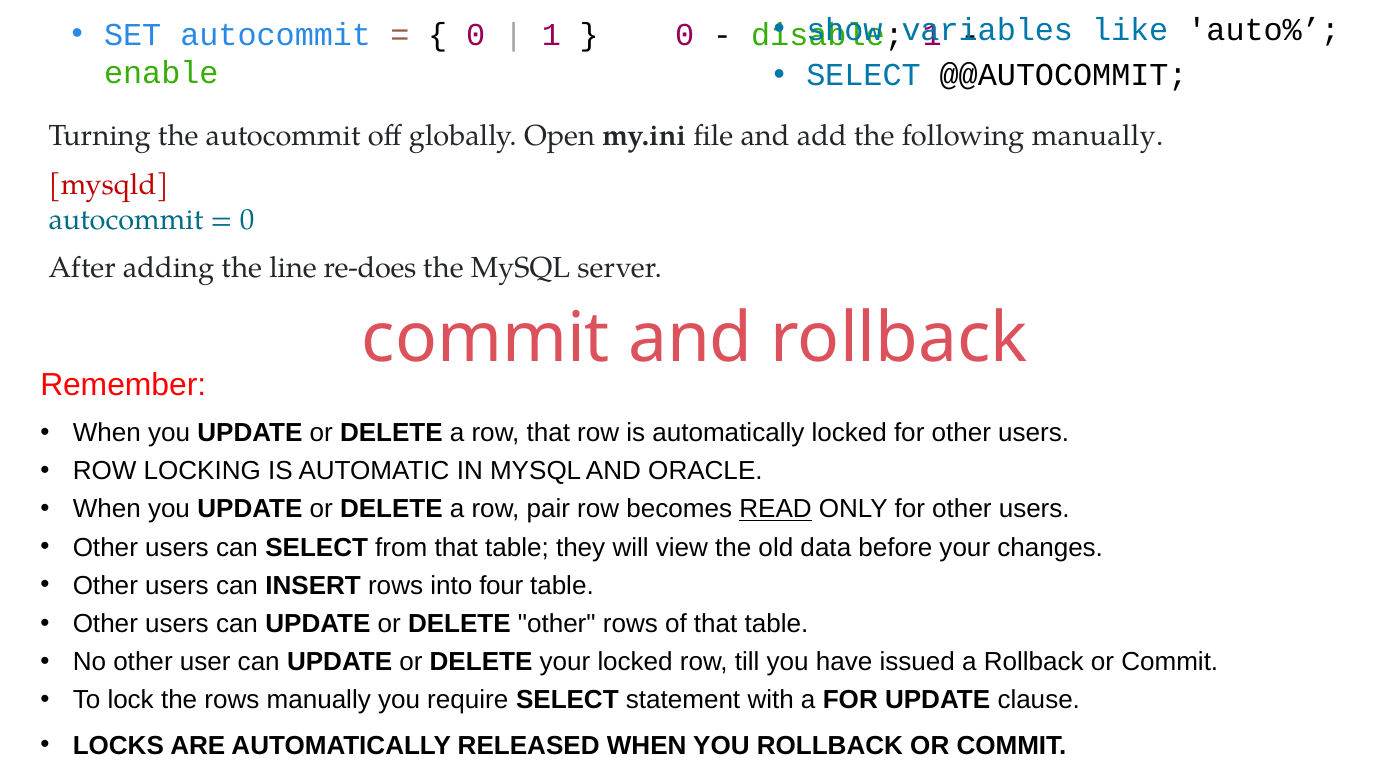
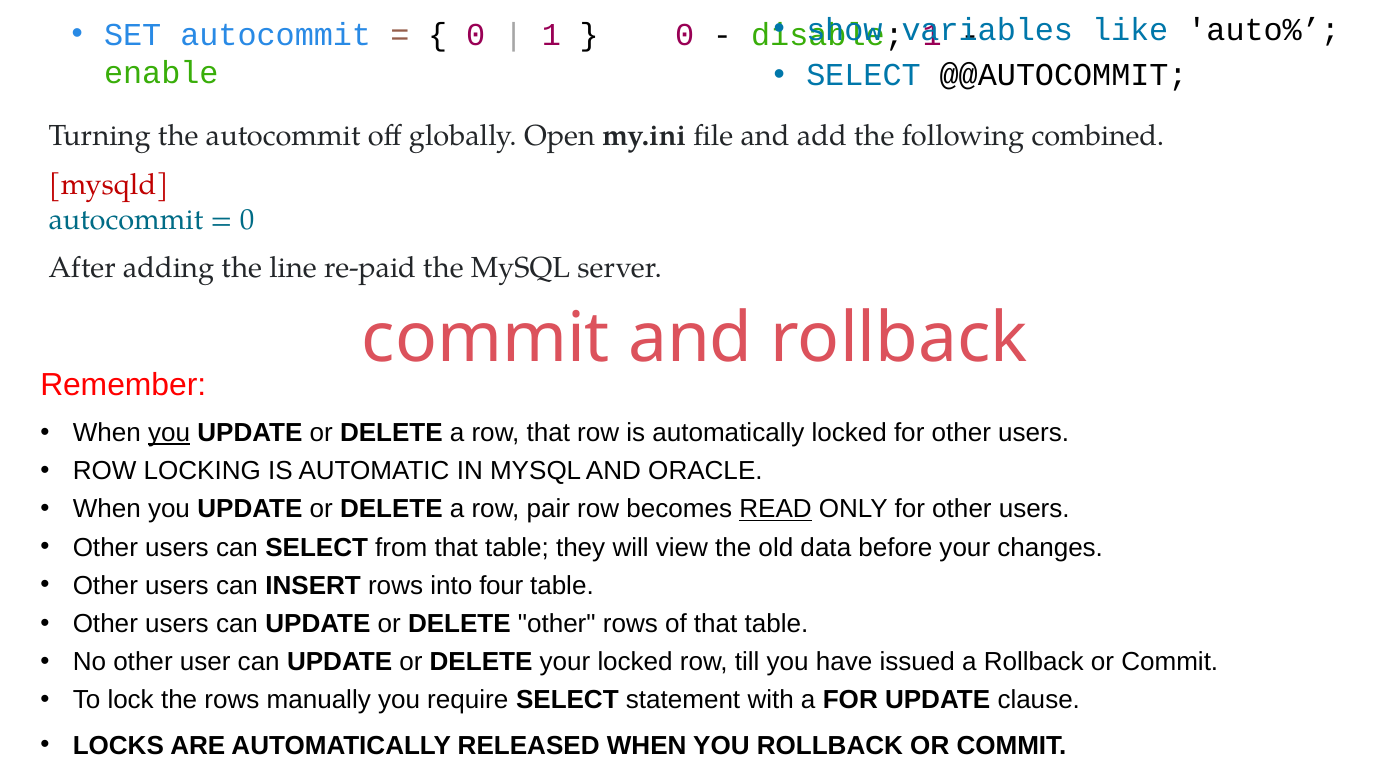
following manually: manually -> combined
re-does: re-does -> re-paid
you at (169, 433) underline: none -> present
